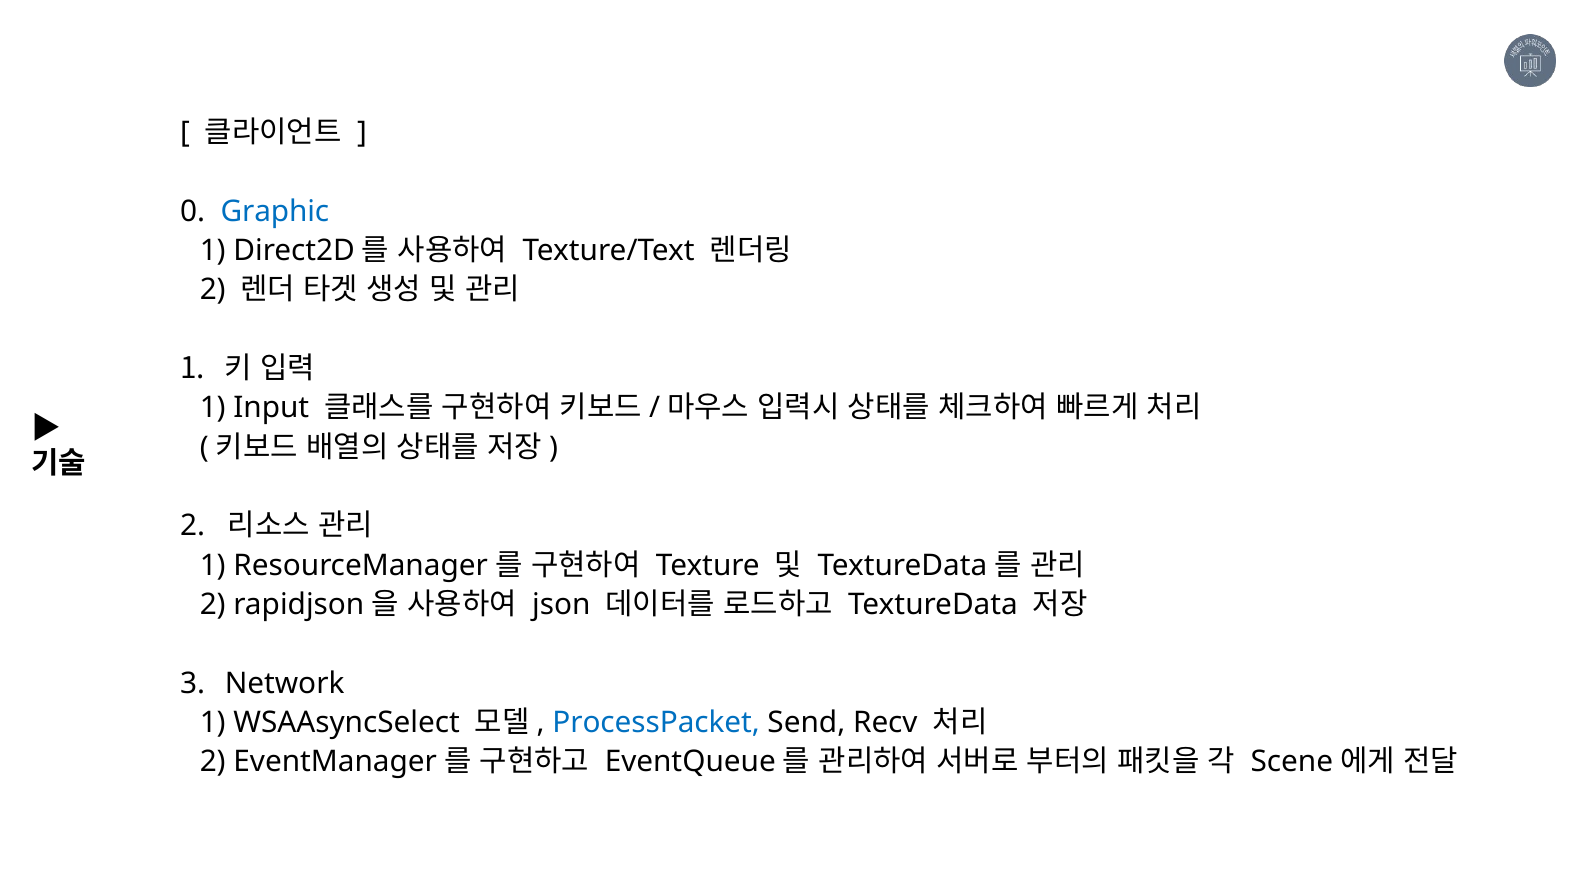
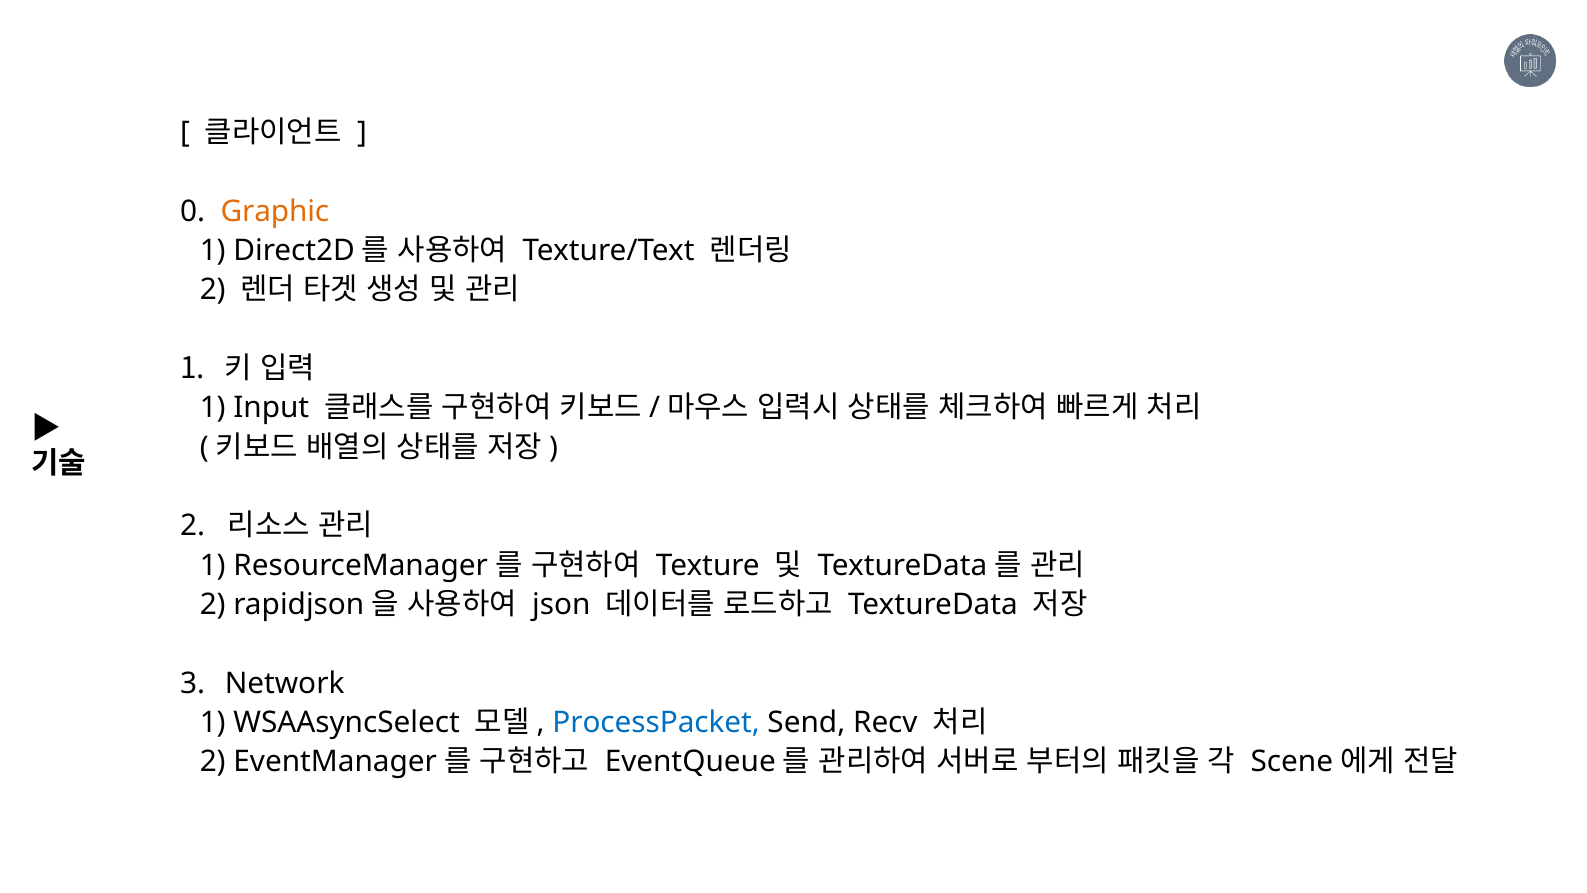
Graphic colour: blue -> orange
